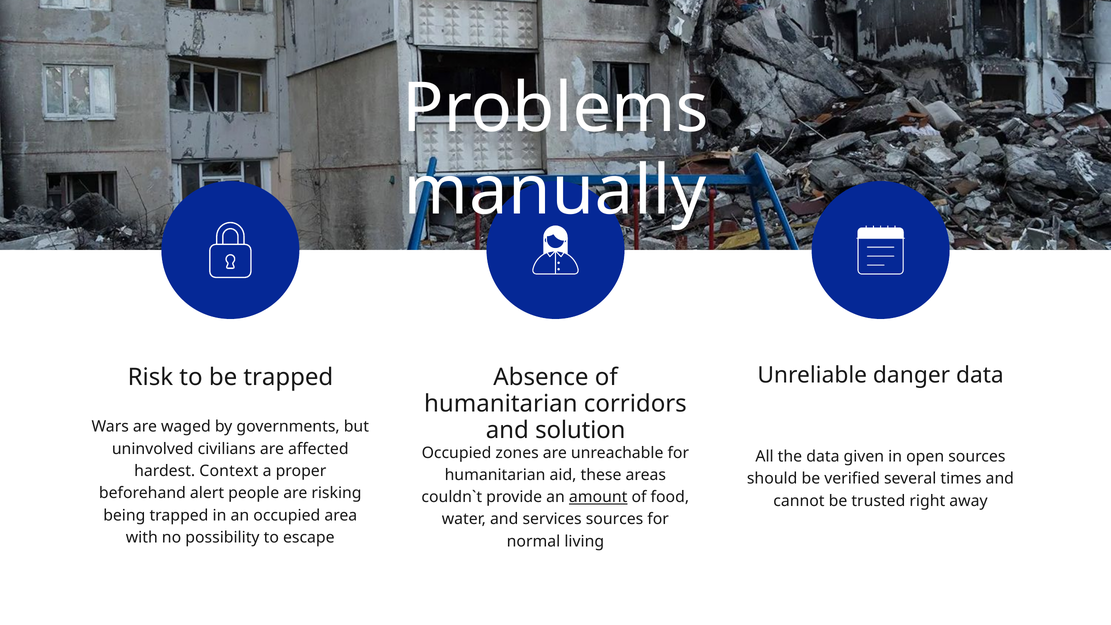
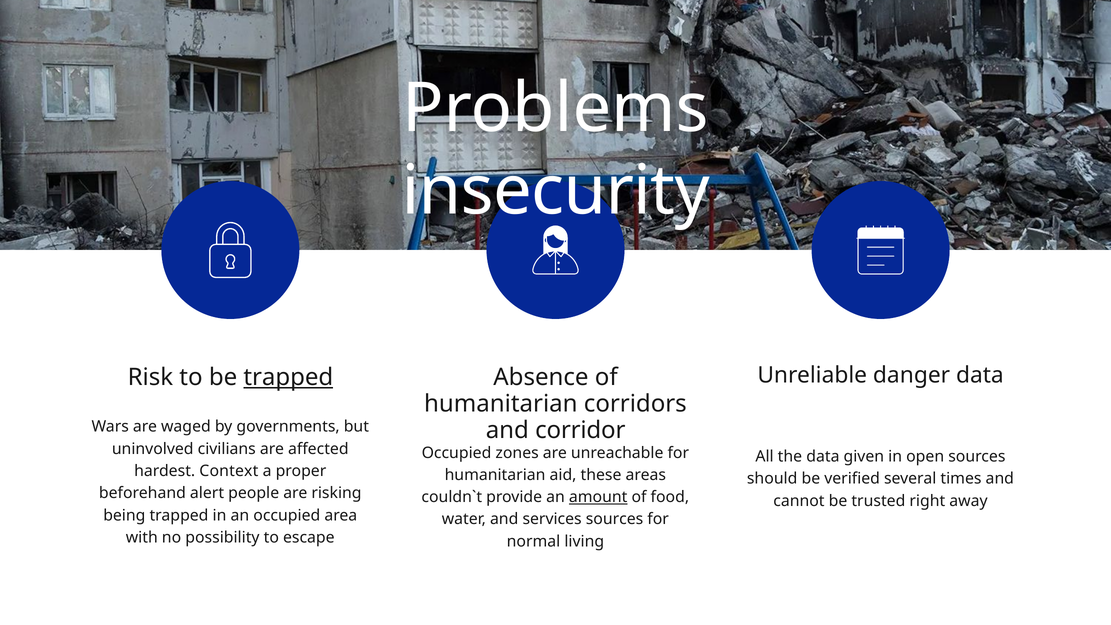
manually: manually -> insecurity
trapped at (288, 377) underline: none -> present
solution: solution -> corridor
